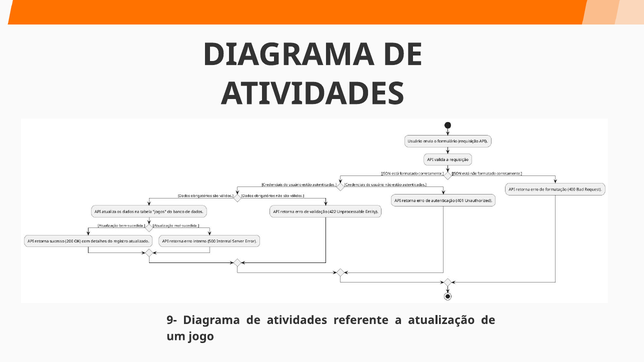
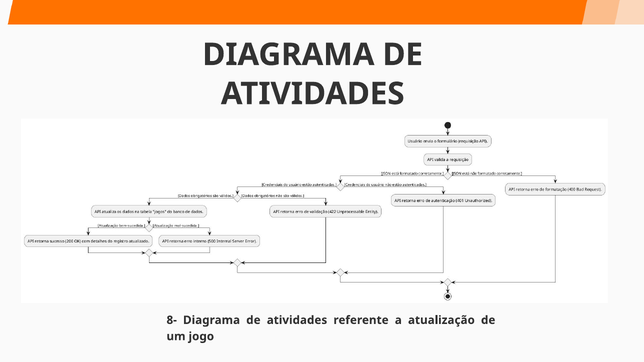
9-: 9- -> 8-
